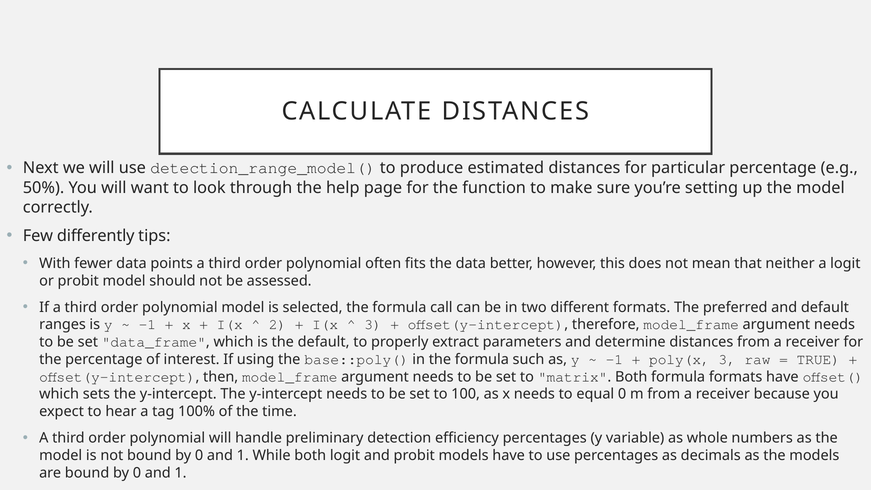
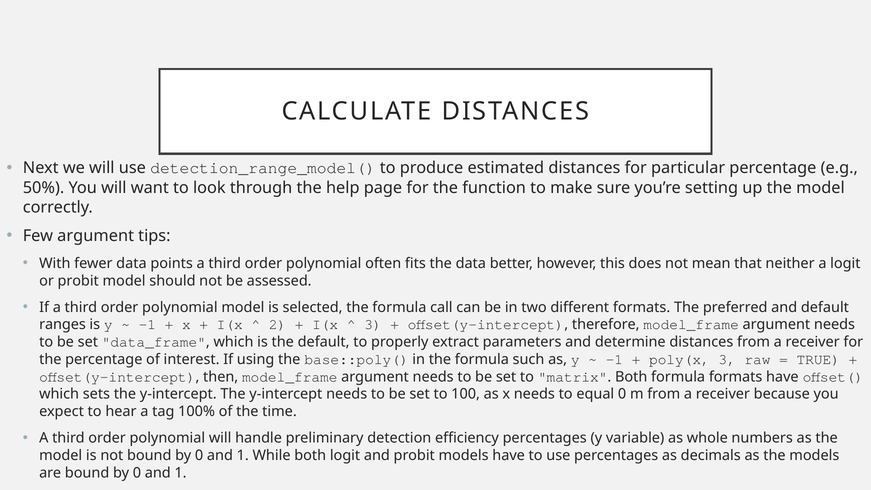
Few differently: differently -> argument
